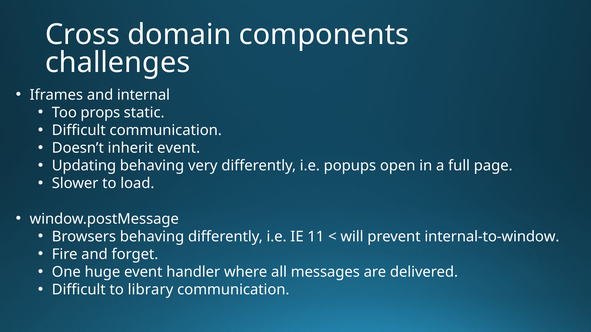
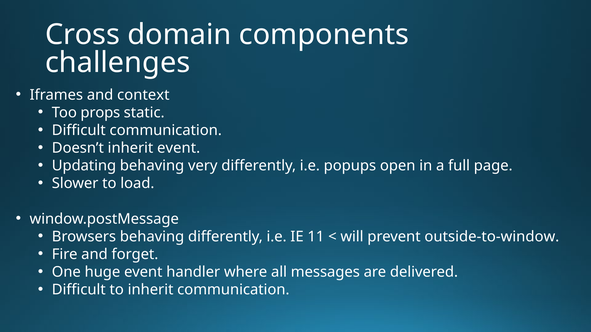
internal: internal -> context
internal-to-window: internal-to-window -> outside-to-window
to library: library -> inherit
